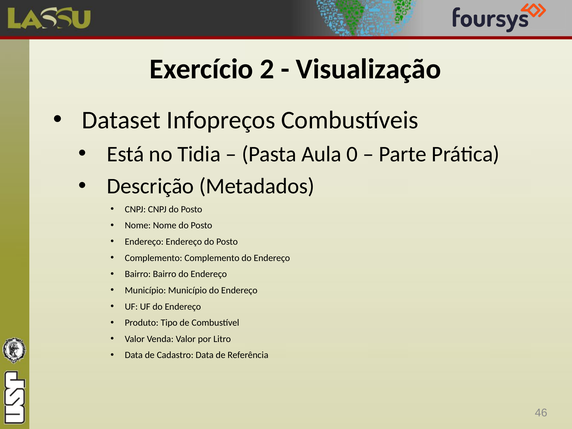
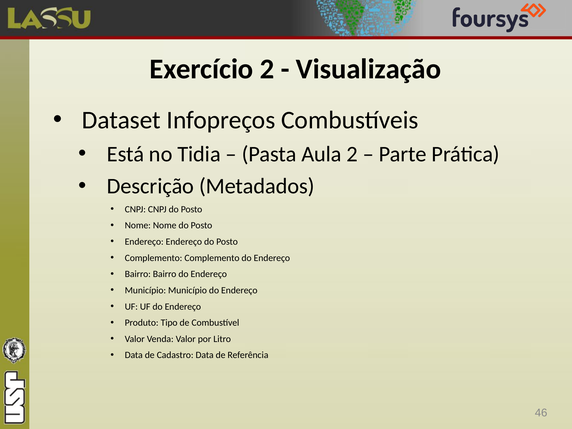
Aula 0: 0 -> 2
